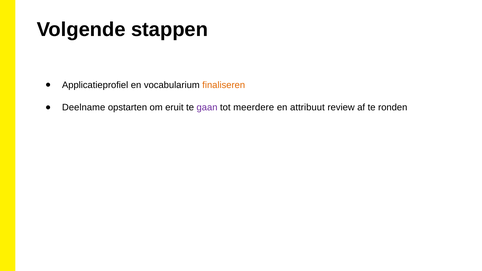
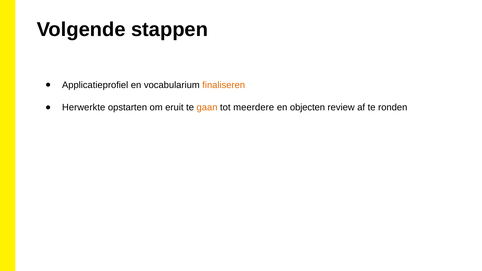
Deelname: Deelname -> Herwerkte
gaan colour: purple -> orange
attribuut: attribuut -> objecten
